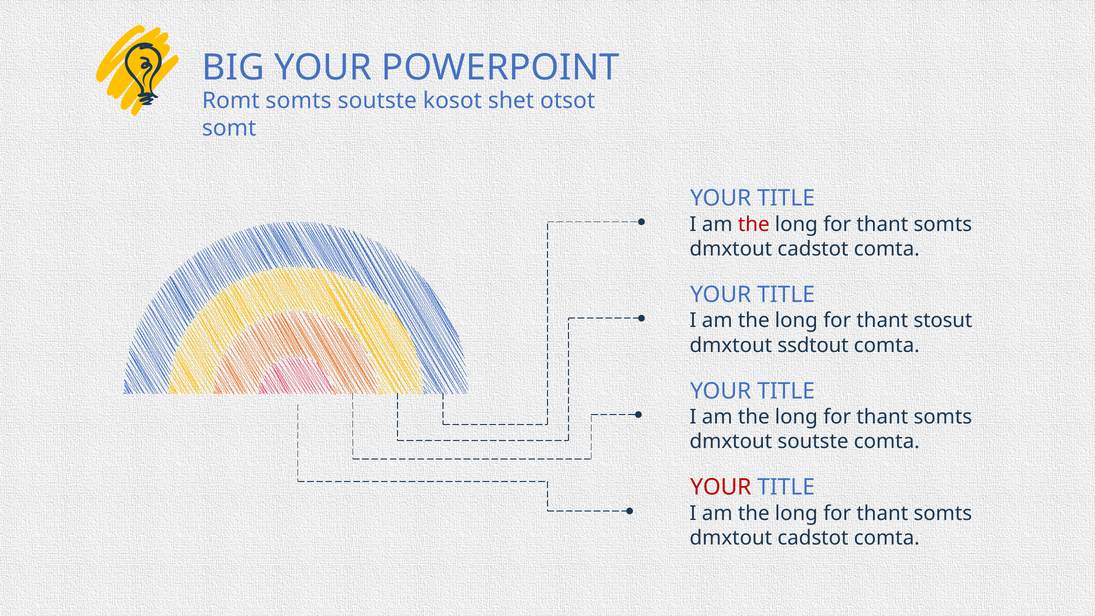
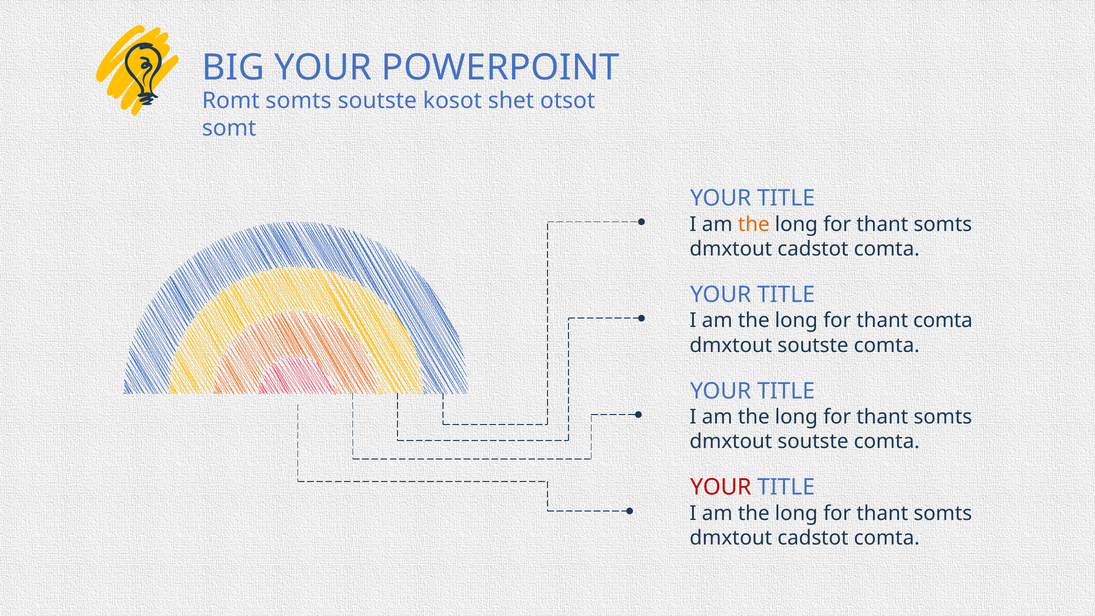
the at (754, 224) colour: red -> orange
thant stosut: stosut -> comta
ssdtout at (813, 345): ssdtout -> soutste
